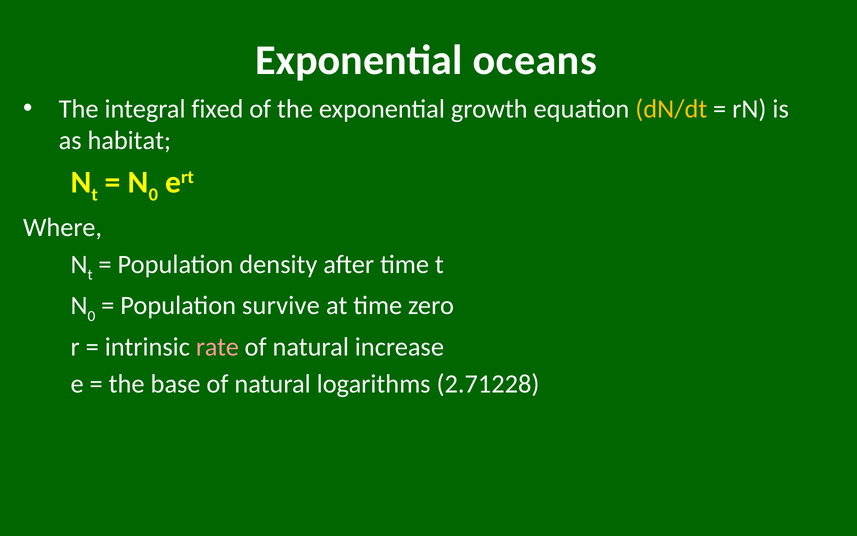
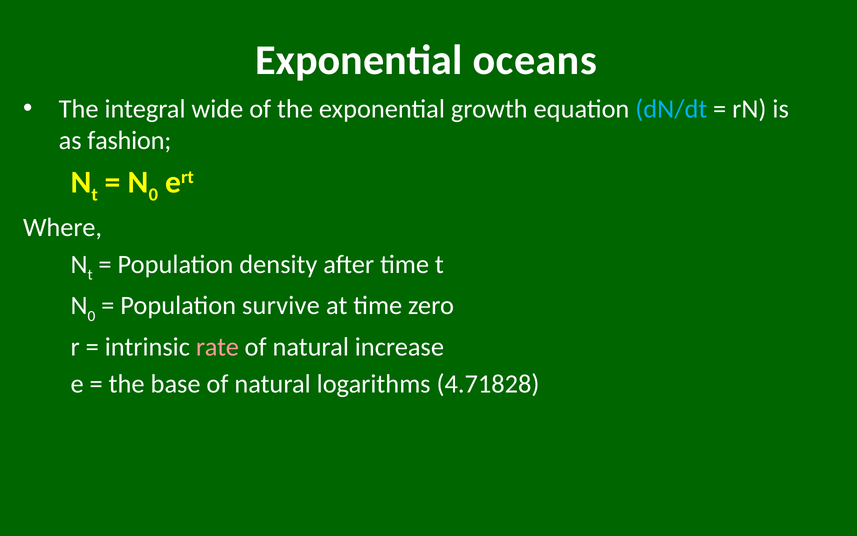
fixed: fixed -> wide
dN/dt colour: yellow -> light blue
habitat: habitat -> fashion
2.71228: 2.71228 -> 4.71828
